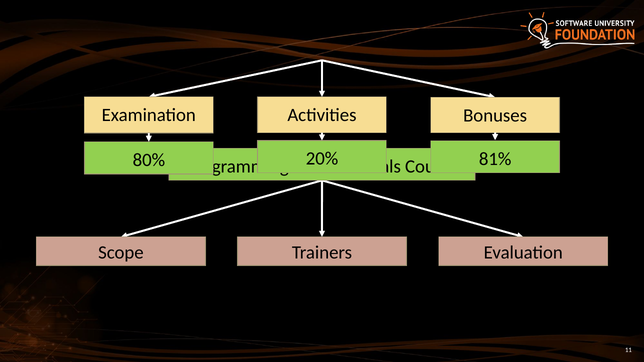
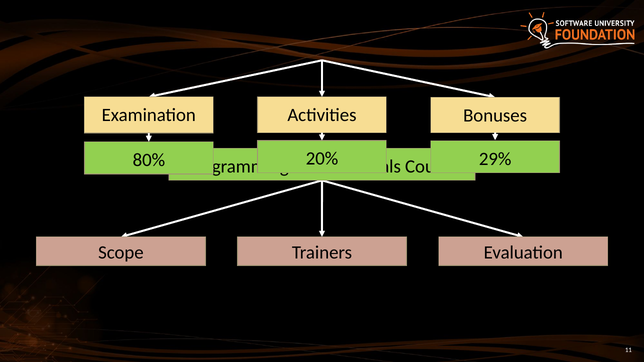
81%: 81% -> 29%
